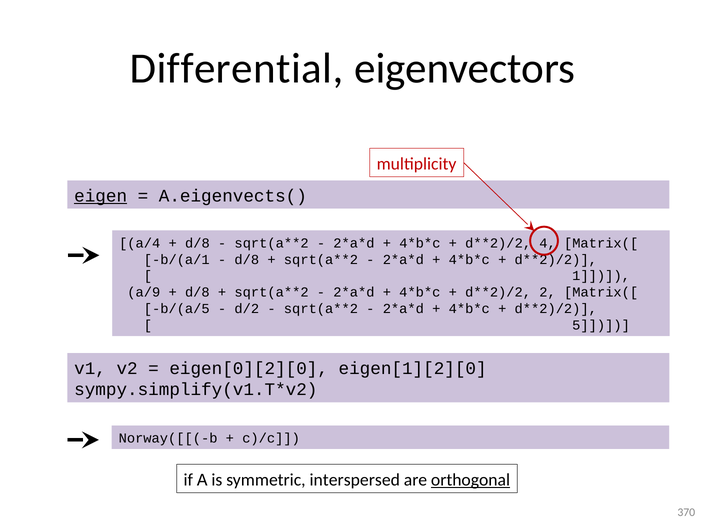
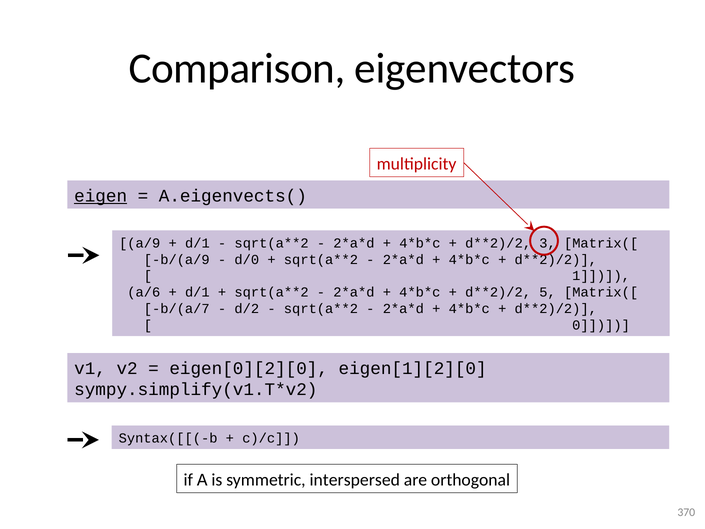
Differential: Differential -> Comparison
a/4: a/4 -> a/9
d/8 at (197, 243): d/8 -> d/1
4: 4 -> 3
b/(a/1: b/(a/1 -> b/(a/9
d/8 at (247, 259): d/8 -> d/0
a/9: a/9 -> a/6
d/8 at (197, 292): d/8 -> d/1
2: 2 -> 5
b/(a/5: b/(a/5 -> b/(a/7
5: 5 -> 0
Norway([[(-b: Norway([[(-b -> Syntax([[(-b
orthogonal underline: present -> none
